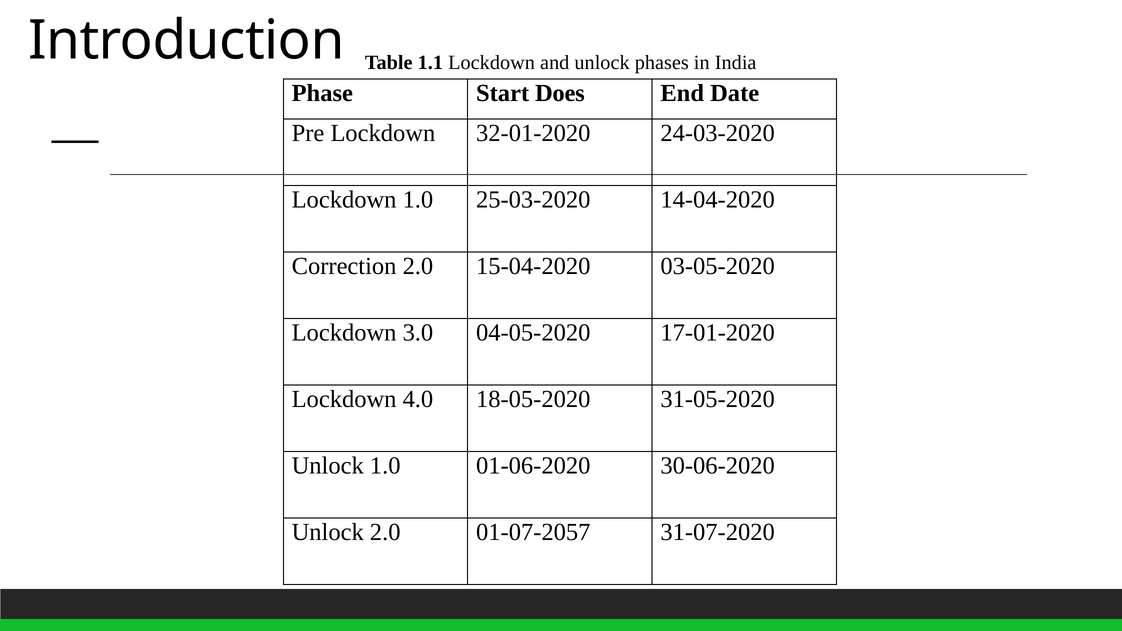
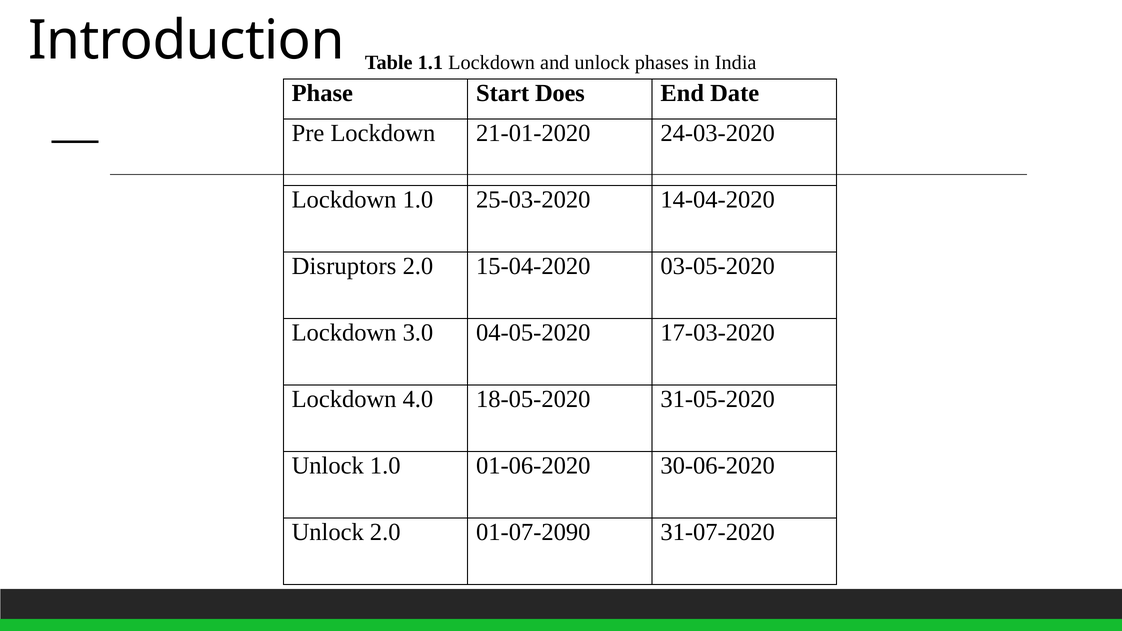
32-01-2020: 32-01-2020 -> 21-01-2020
Correction: Correction -> Disruptors
17-01-2020: 17-01-2020 -> 17-03-2020
01-07-2057: 01-07-2057 -> 01-07-2090
